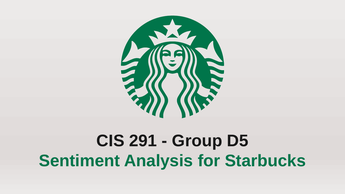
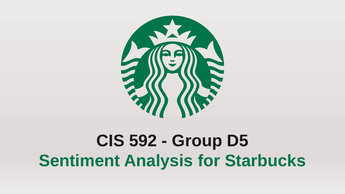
291: 291 -> 592
